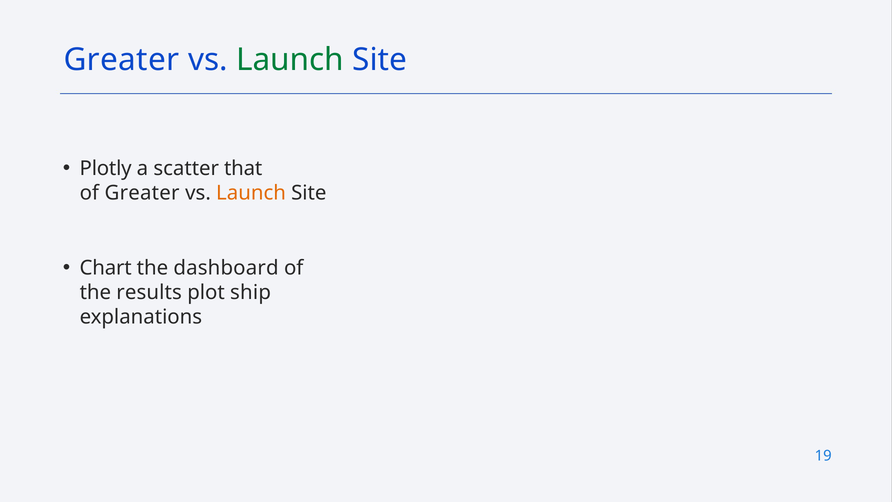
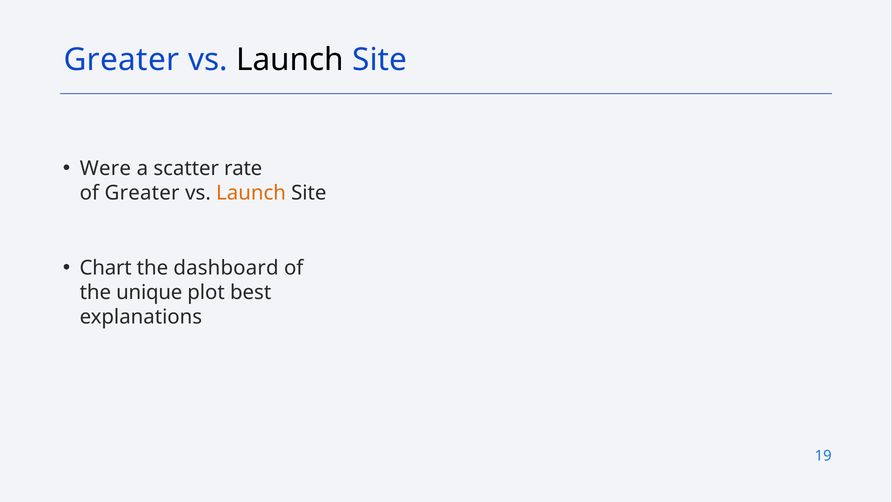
Launch at (290, 60) colour: green -> black
Plotly: Plotly -> Were
that: that -> rate
results: results -> unique
ship: ship -> best
